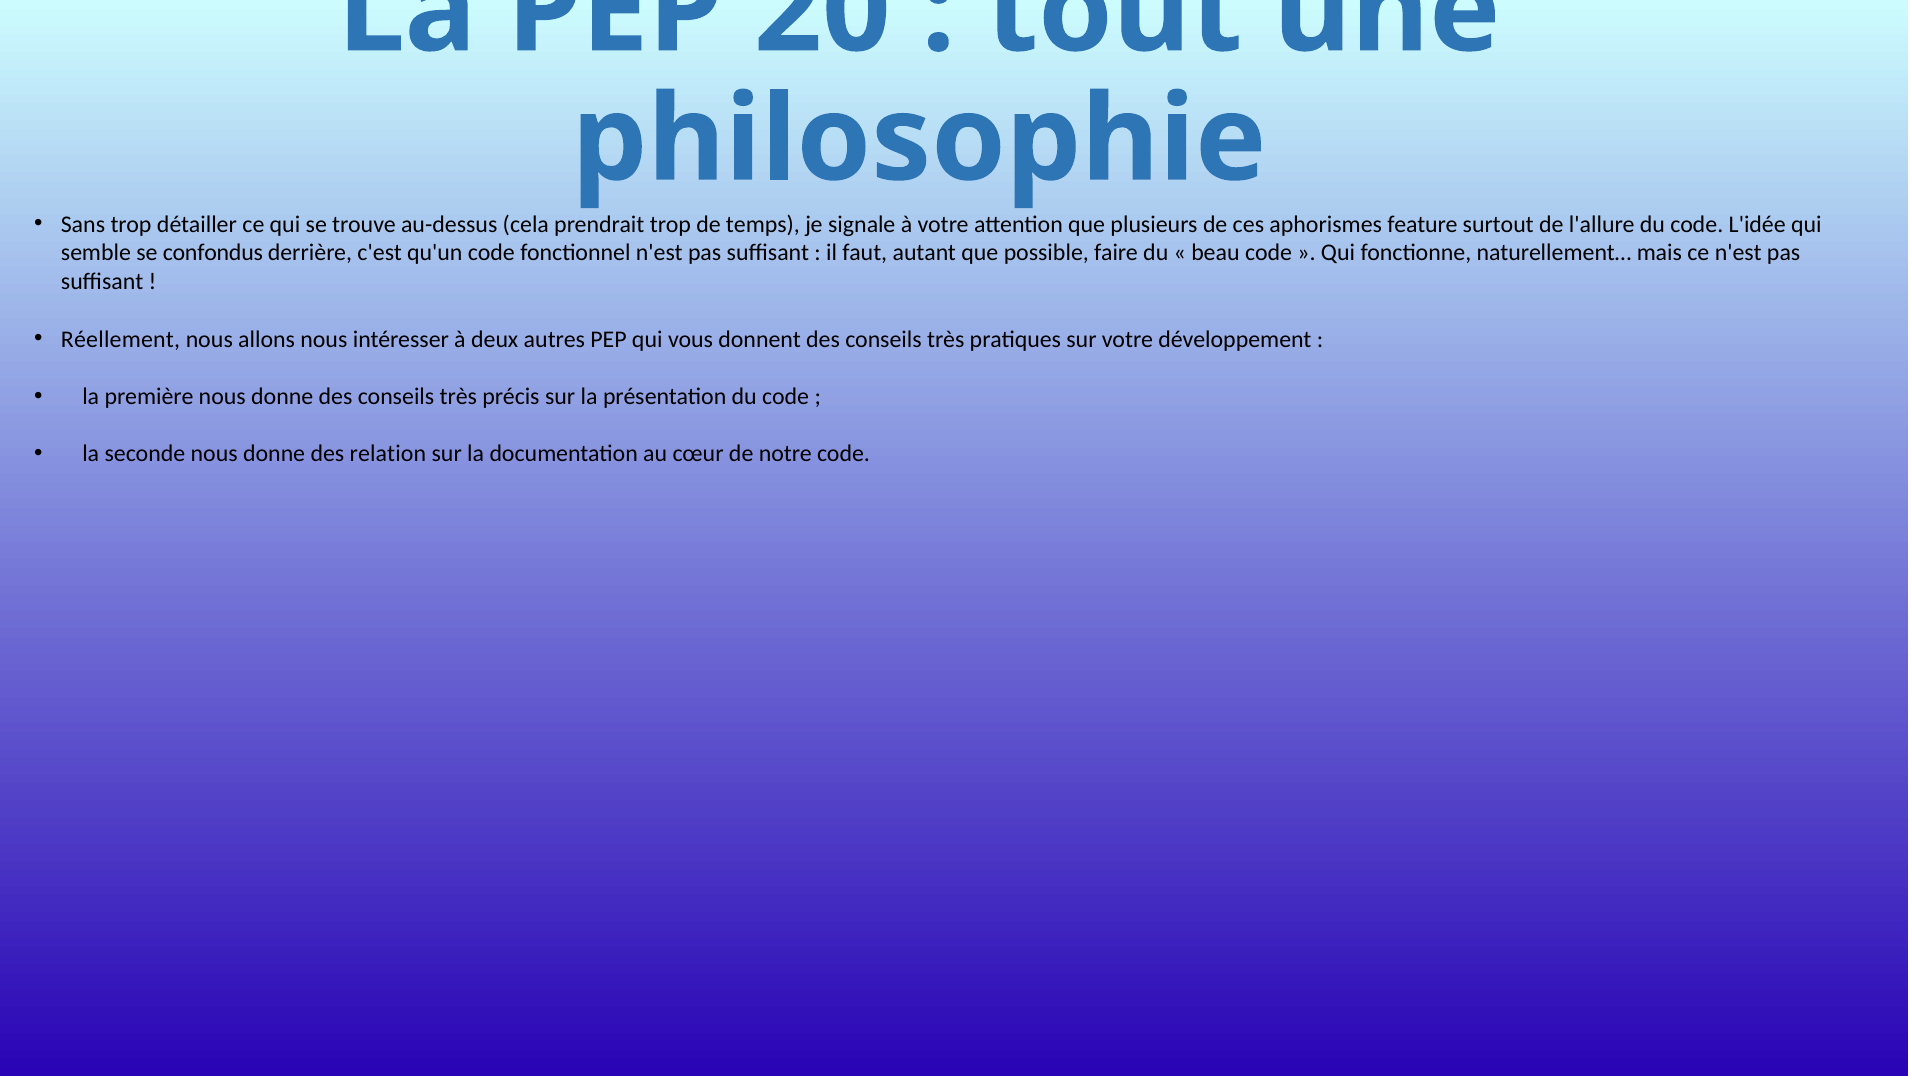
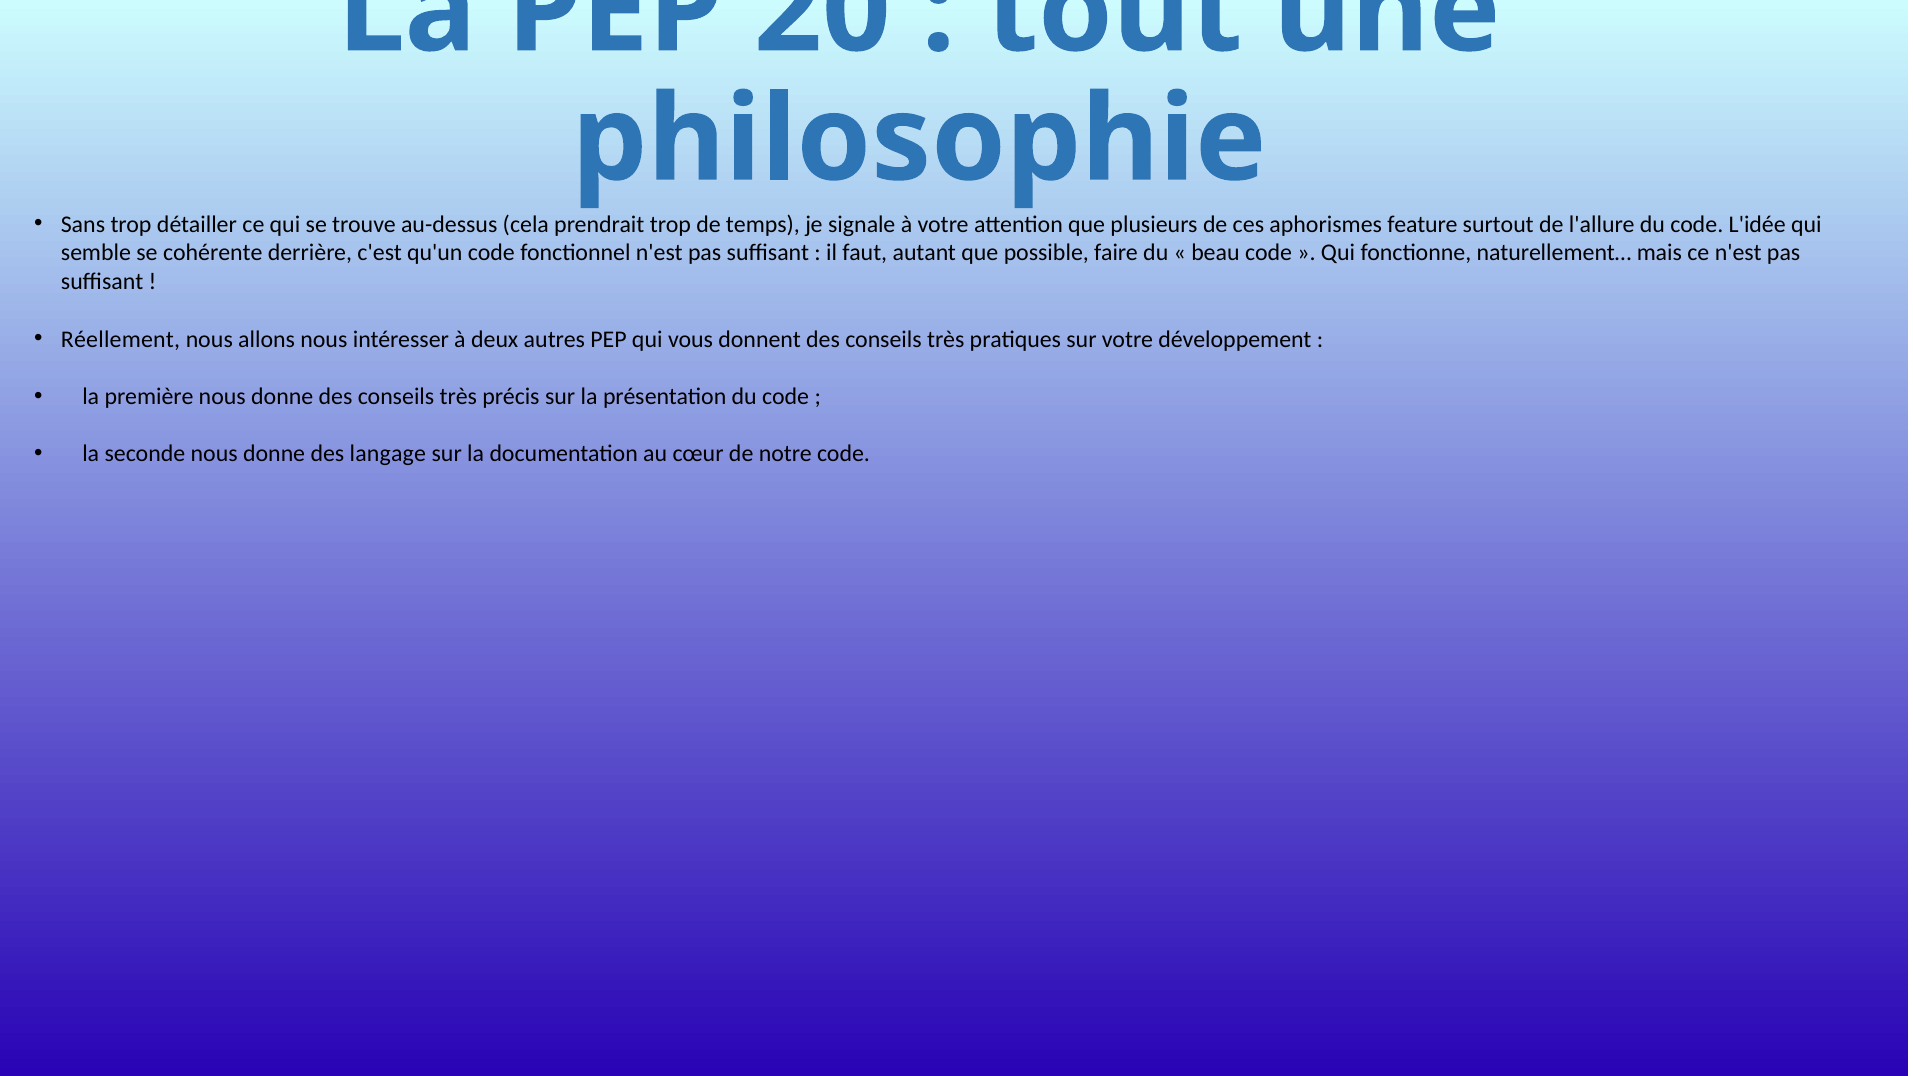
confondus: confondus -> cohérente
relation: relation -> langage
